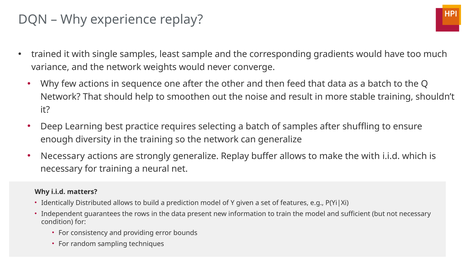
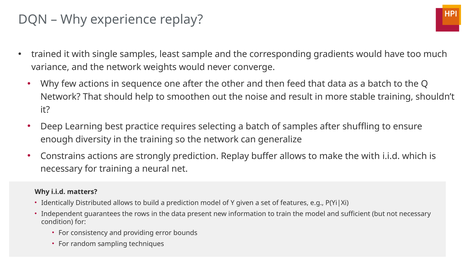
Necessary at (63, 156): Necessary -> Constrains
strongly generalize: generalize -> prediction
